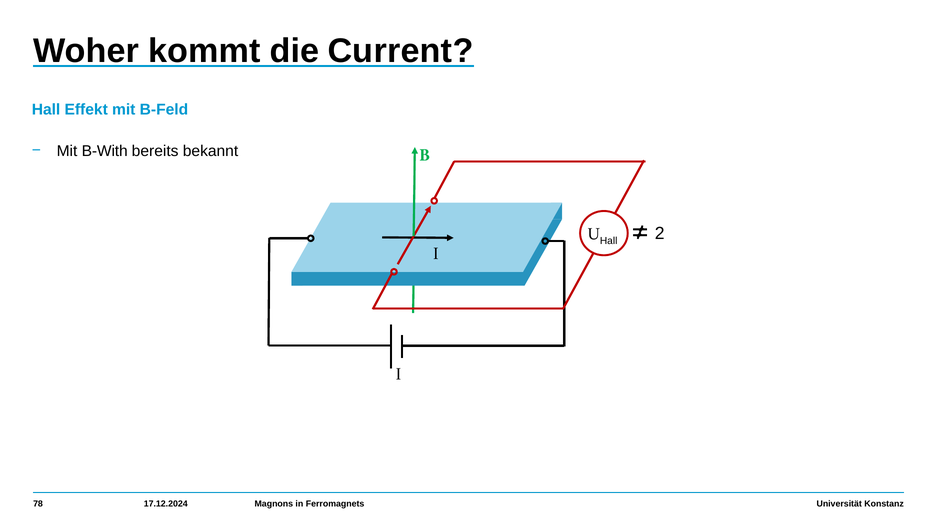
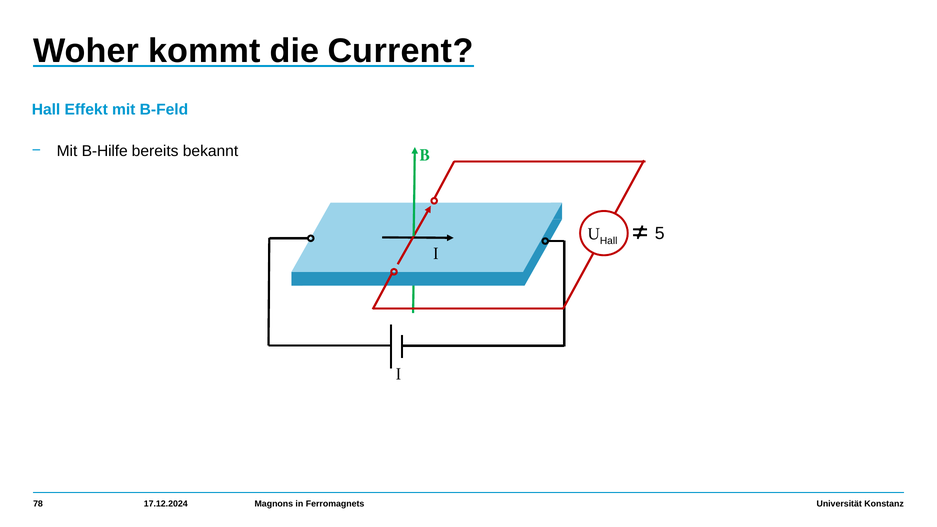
B-With: B-With -> B-Hilfe
2: 2 -> 5
